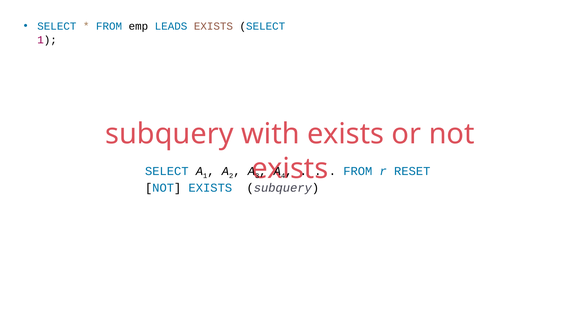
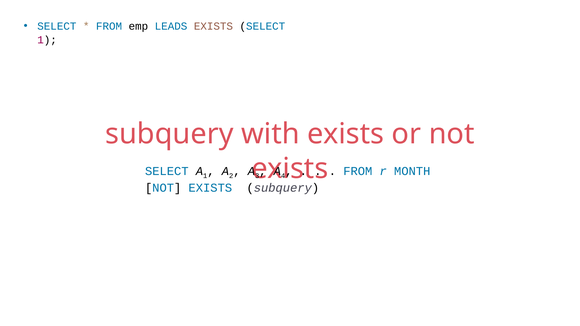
RESET: RESET -> MONTH
